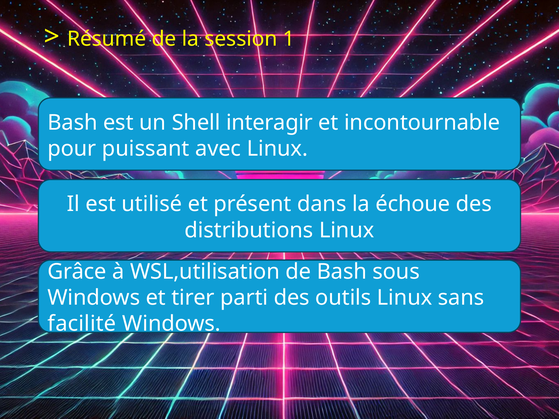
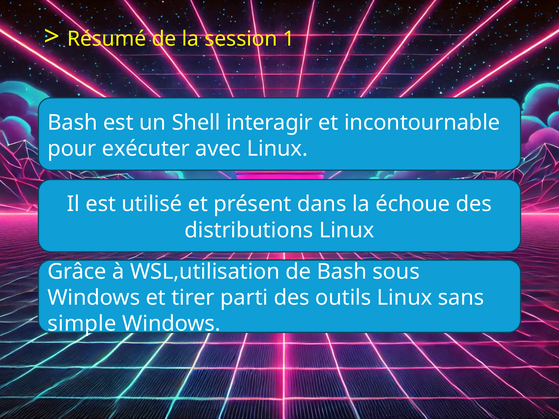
puissant: puissant -> exécuter
facilité: facilité -> simple
